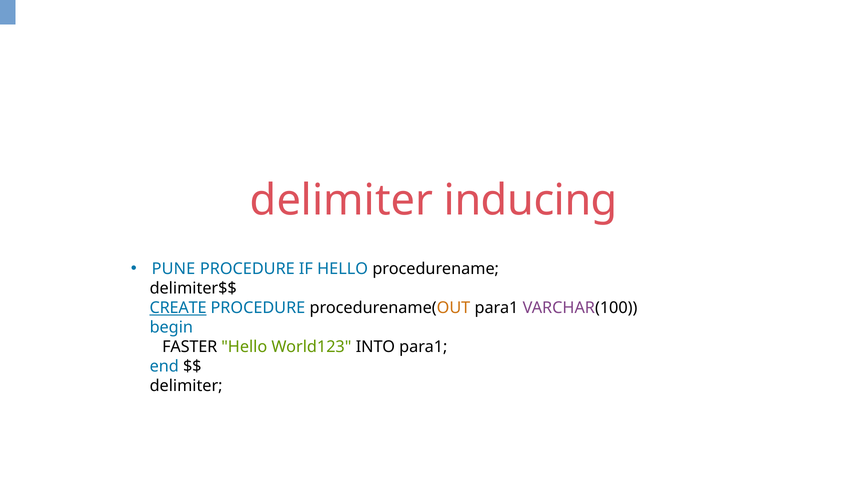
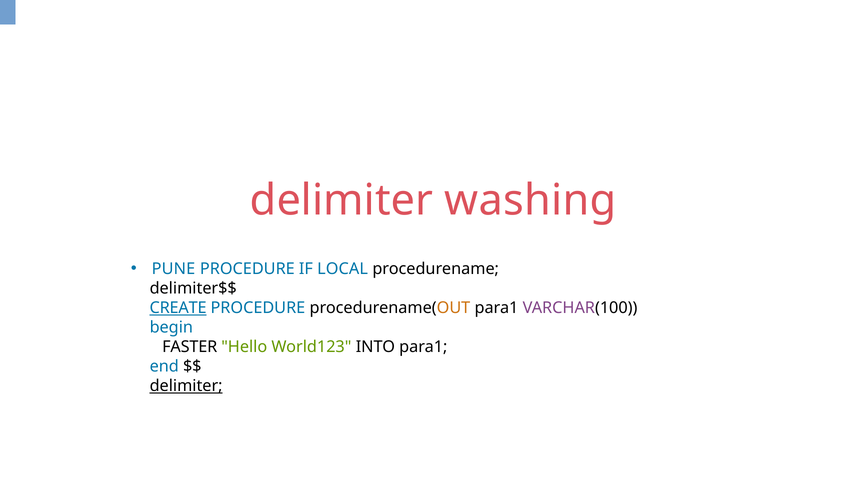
inducing: inducing -> washing
IF HELLO: HELLO -> LOCAL
delimiter at (186, 386) underline: none -> present
